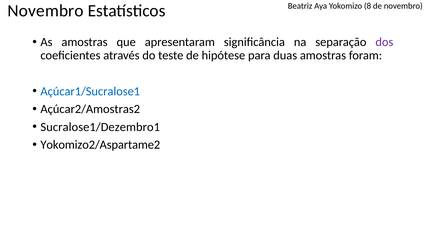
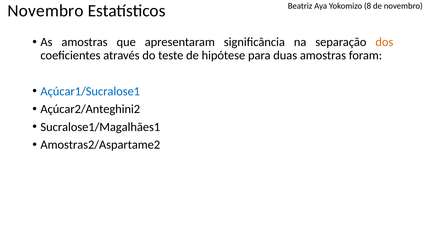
dos colour: purple -> orange
Açúcar2/Amostras2: Açúcar2/Amostras2 -> Açúcar2/Anteghini2
Sucralose1/Dezembro1: Sucralose1/Dezembro1 -> Sucralose1/Magalhães1
Yokomizo2/Aspartame2: Yokomizo2/Aspartame2 -> Amostras2/Aspartame2
